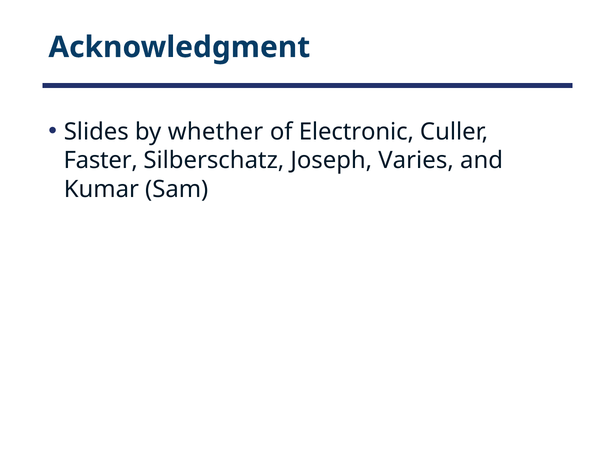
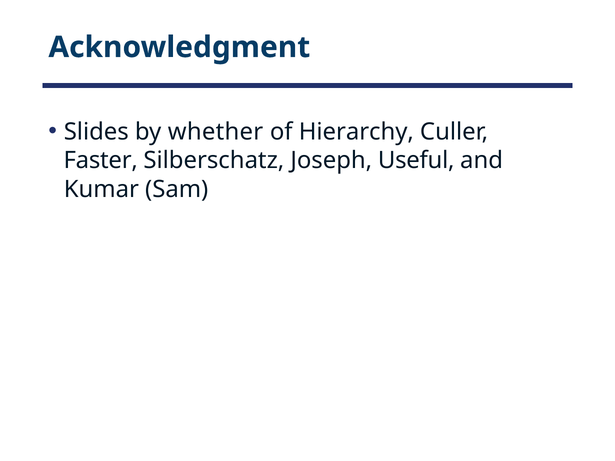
Electronic: Electronic -> Hierarchy
Varies: Varies -> Useful
